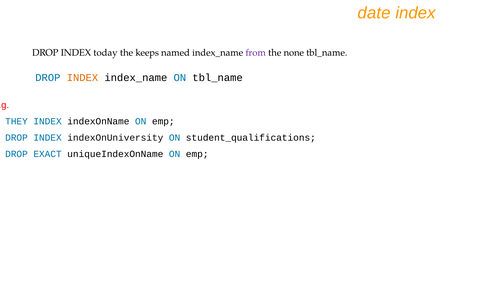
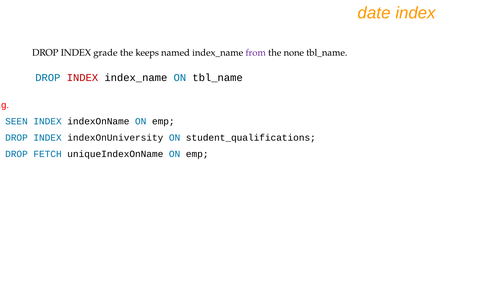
today: today -> grade
INDEX at (82, 78) colour: orange -> red
THEY: THEY -> SEEN
EXACT: EXACT -> FETCH
